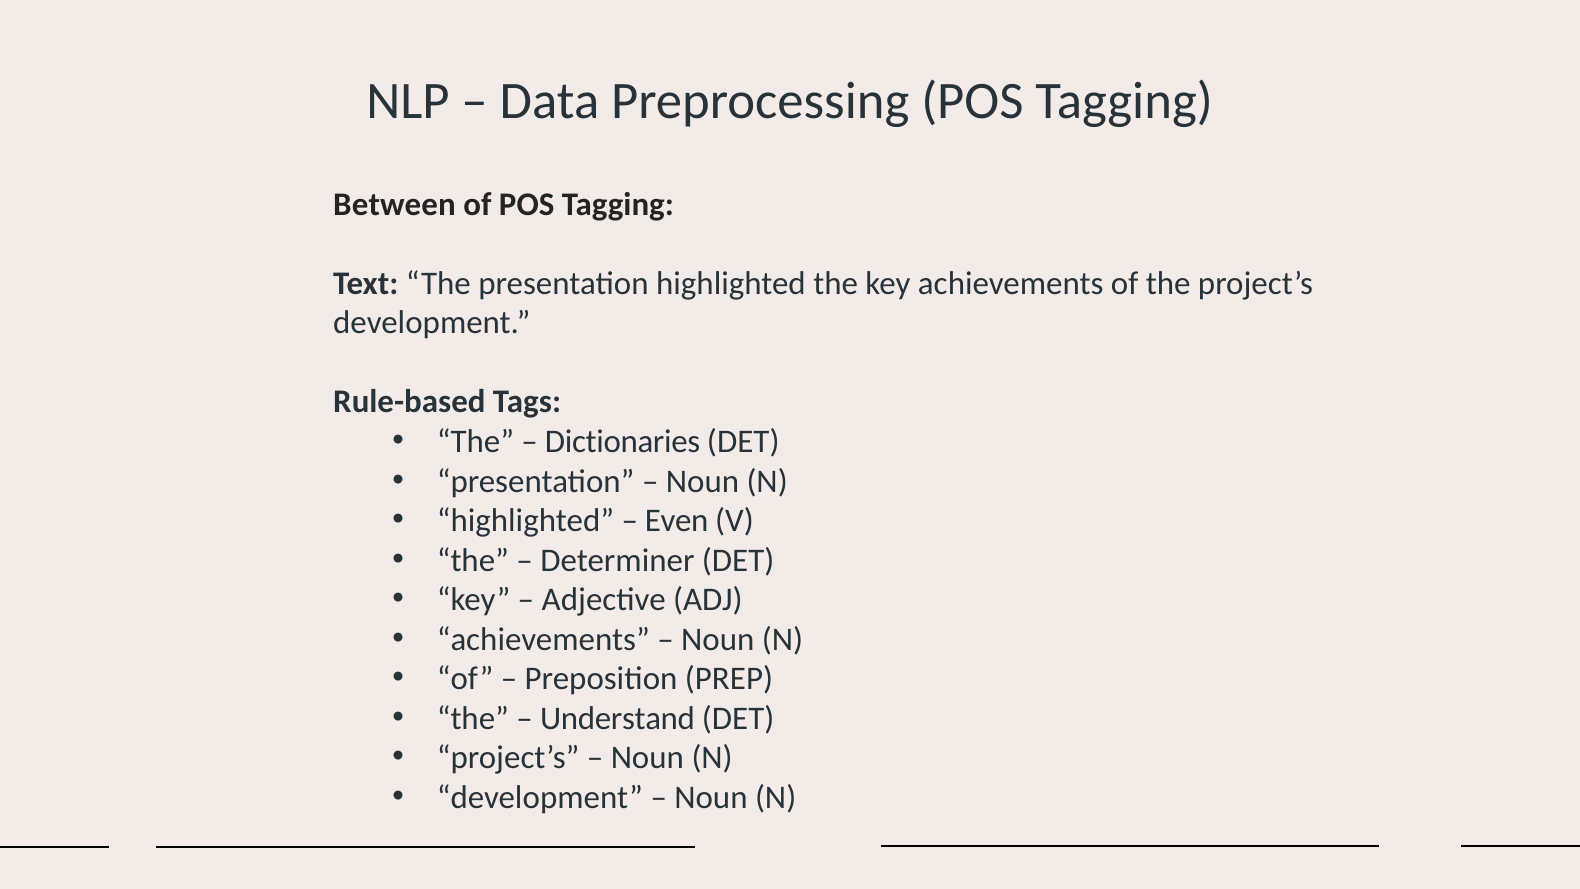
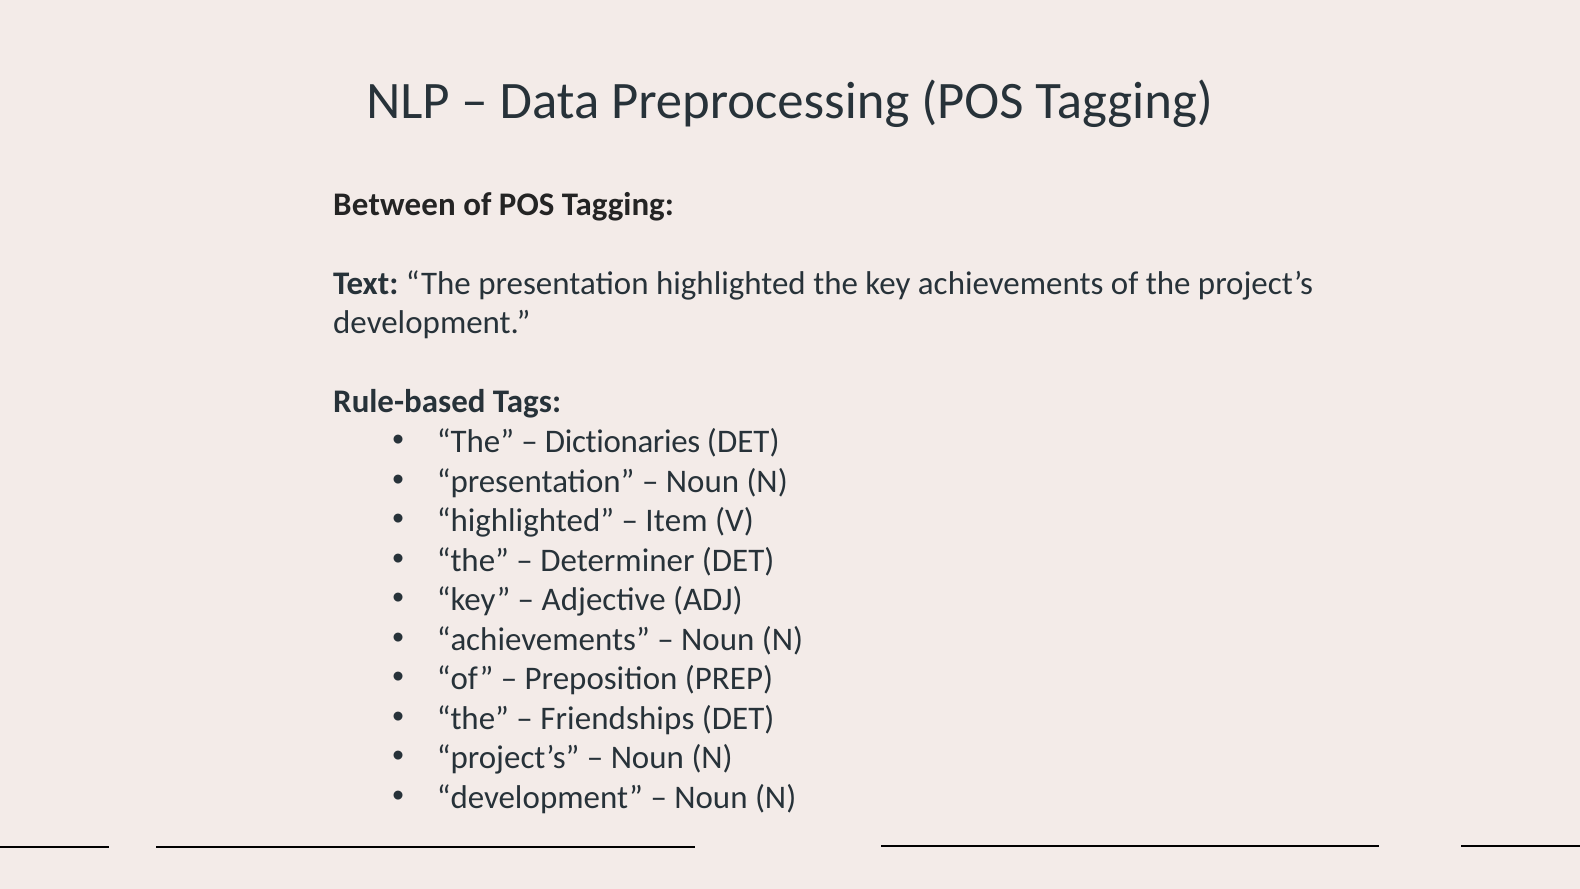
Even: Even -> Item
Understand: Understand -> Friendships
